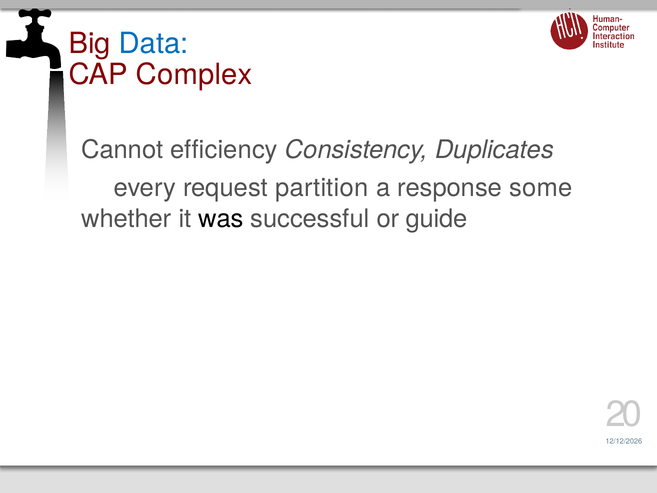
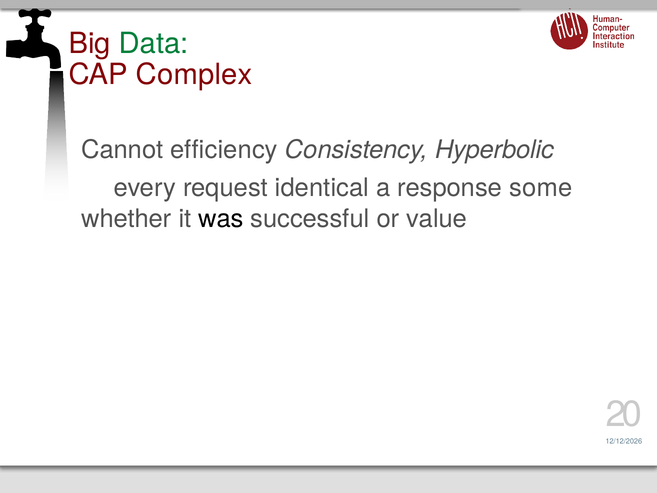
Data colour: blue -> green
Duplicates: Duplicates -> Hyperbolic
partition: partition -> identical
guide: guide -> value
